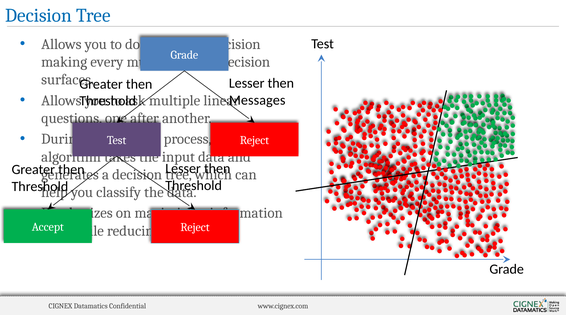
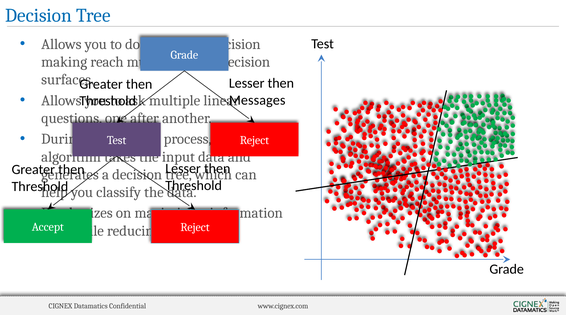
every: every -> reach
